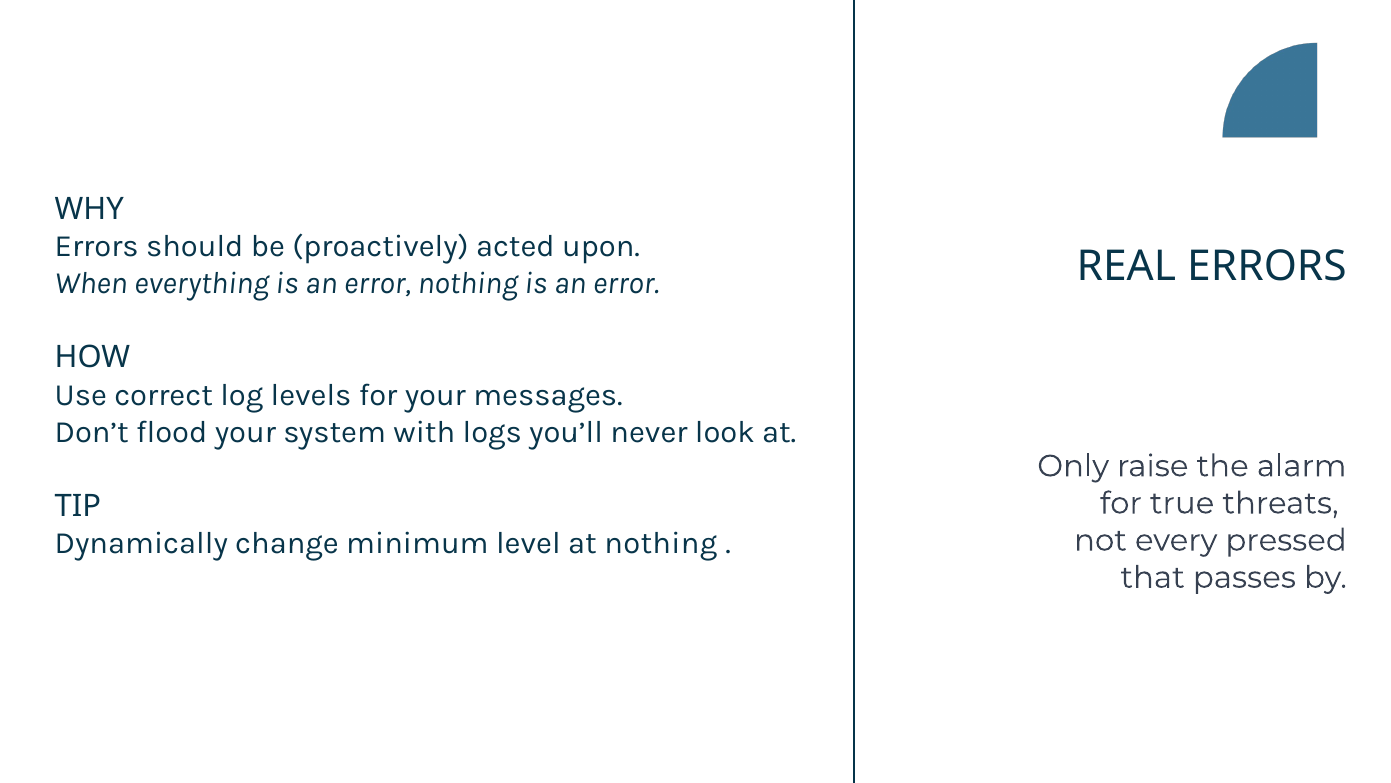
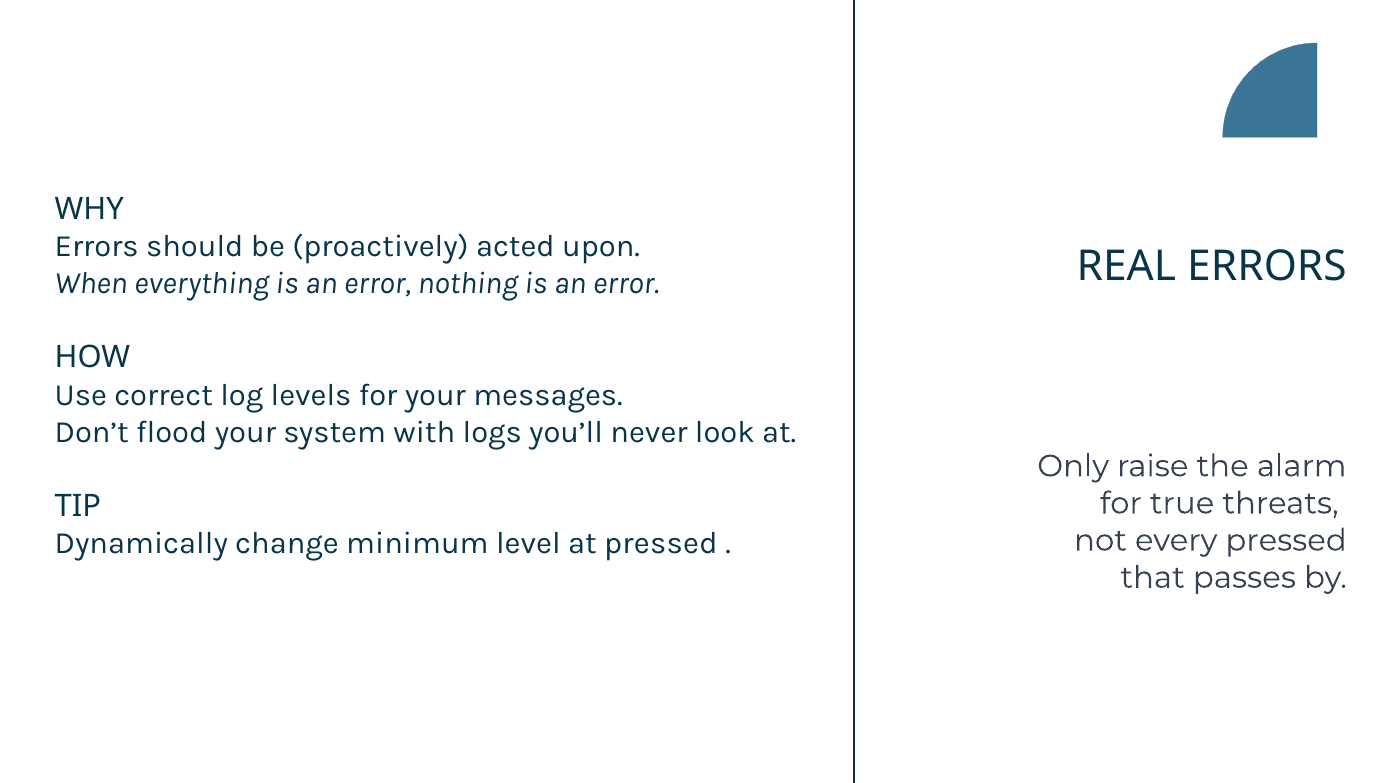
at nothing: nothing -> pressed
